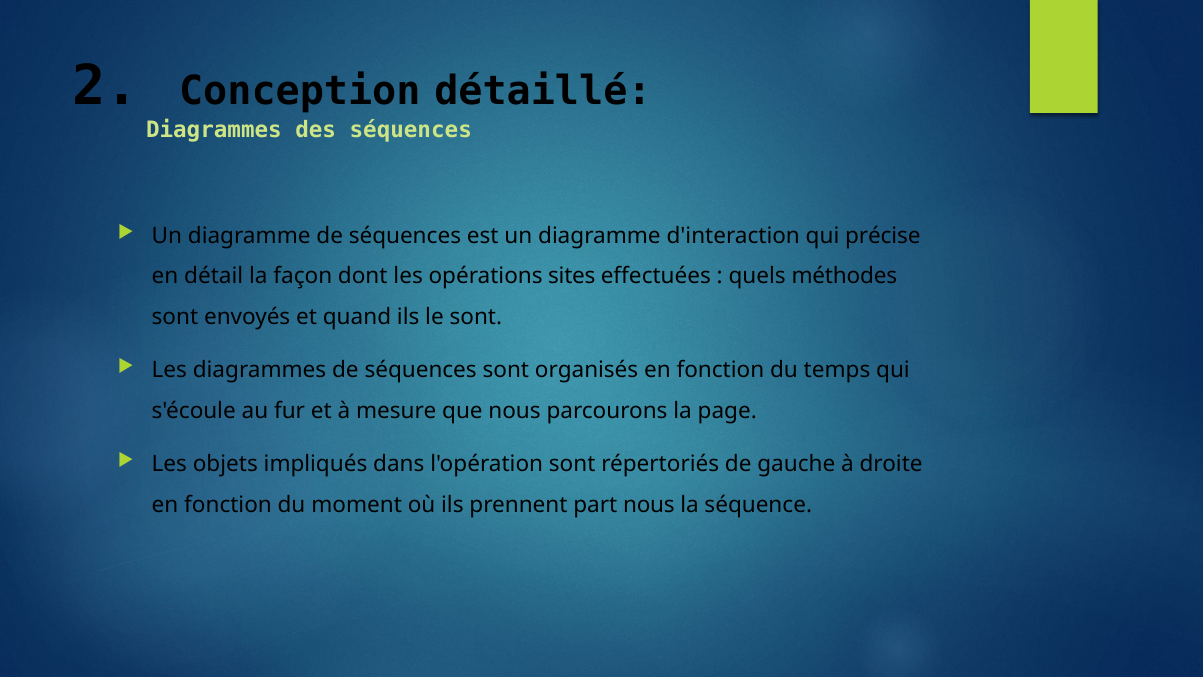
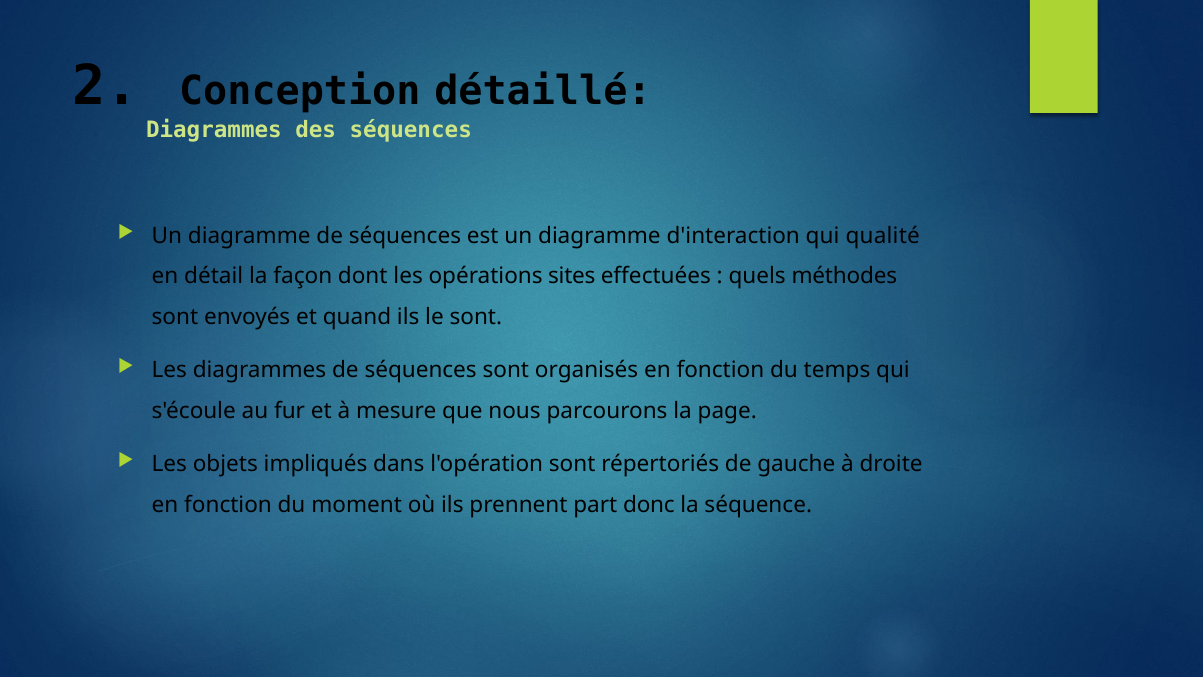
précise: précise -> qualité
part nous: nous -> donc
